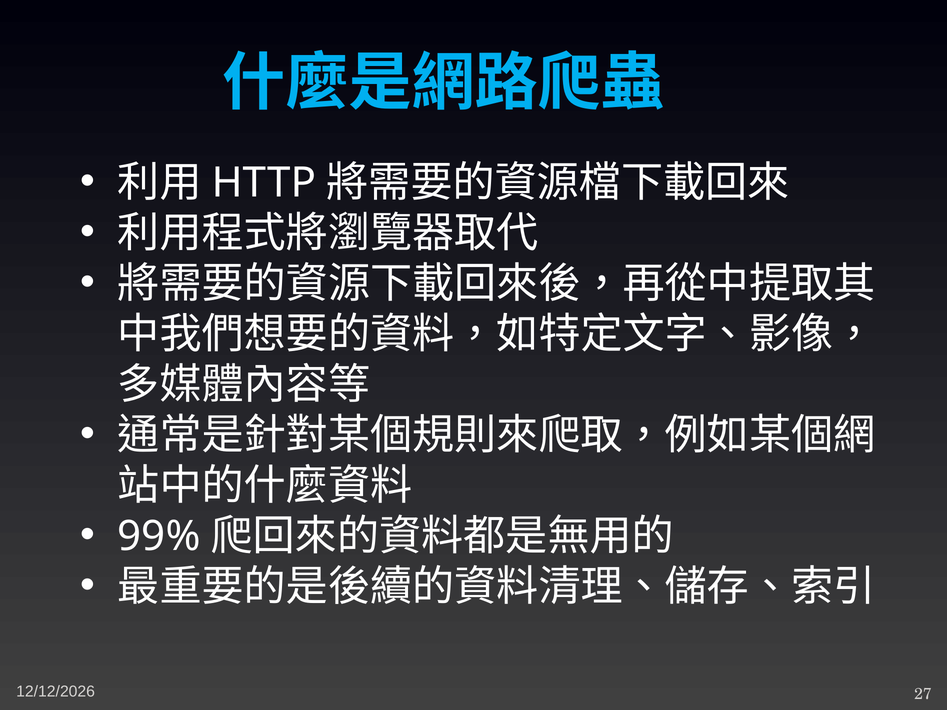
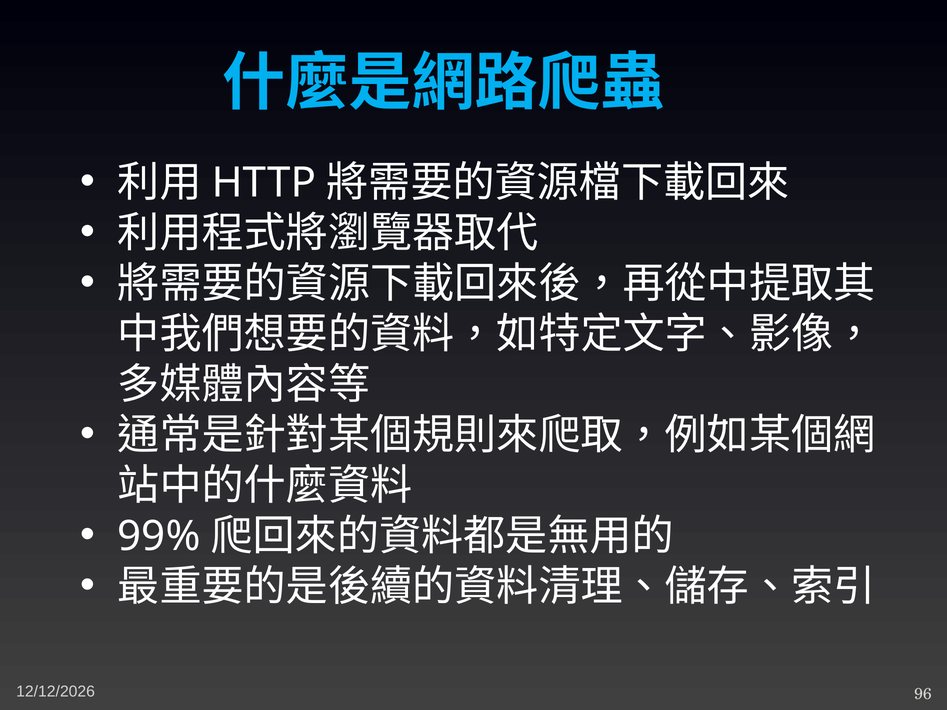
27: 27 -> 96
